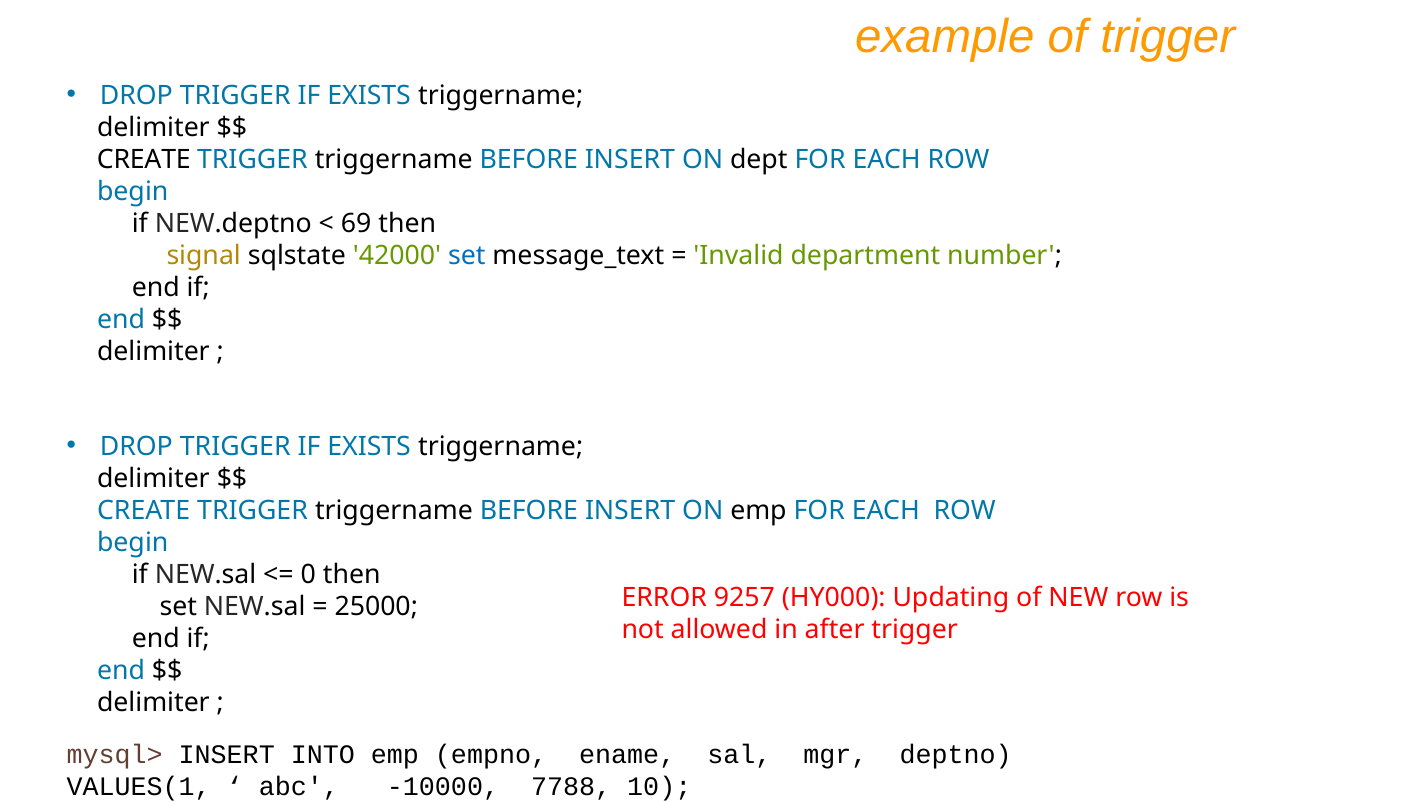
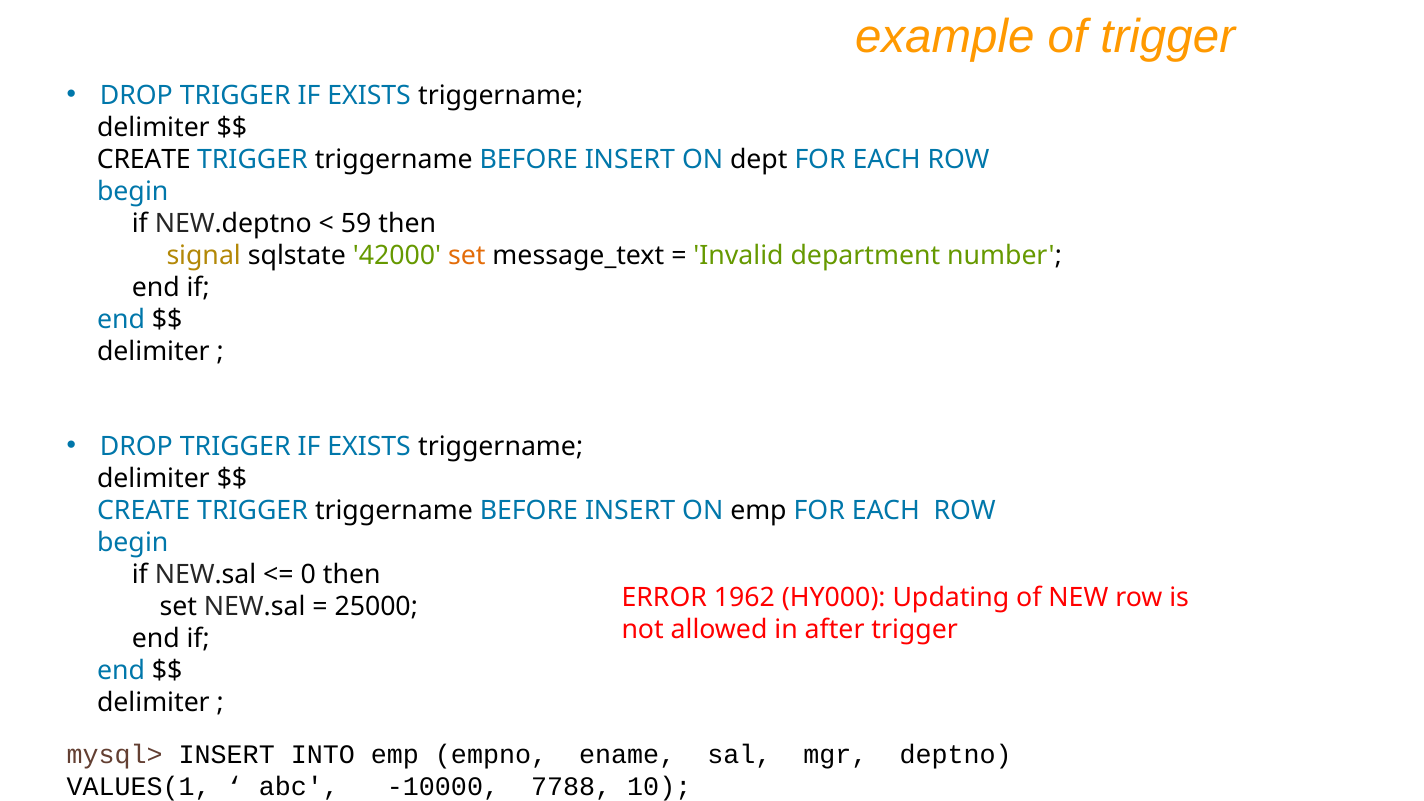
69: 69 -> 59
set at (467, 256) colour: blue -> orange
9257: 9257 -> 1962
